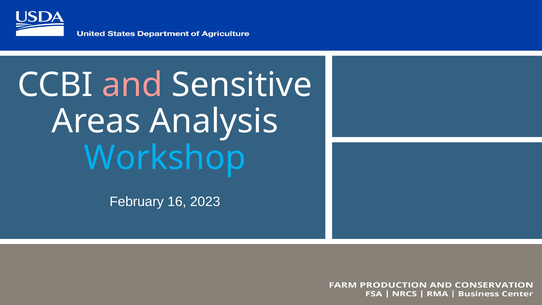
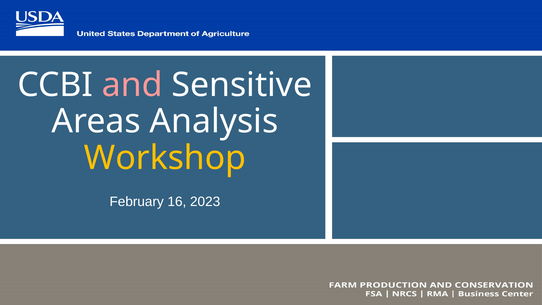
Workshop colour: light blue -> yellow
